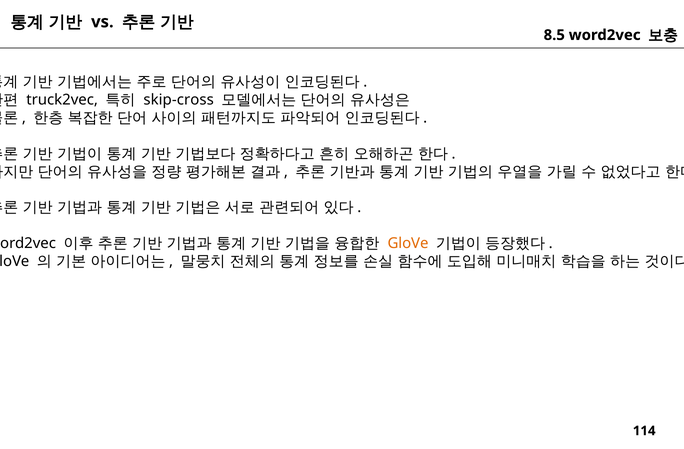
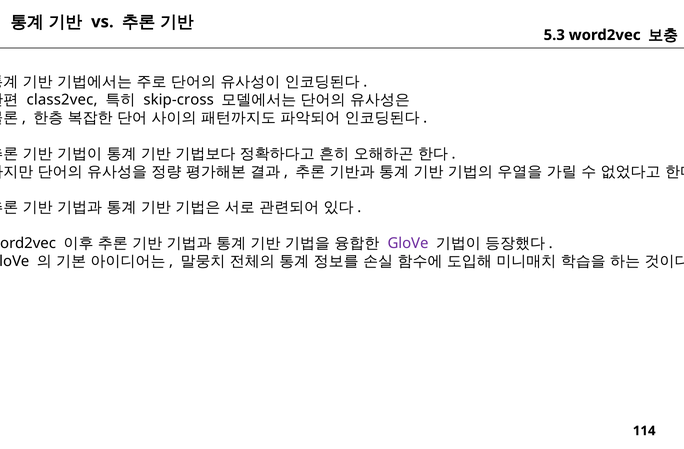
8.5: 8.5 -> 5.3
truck2vec: truck2vec -> class2vec
GloVe at (408, 244) colour: orange -> purple
